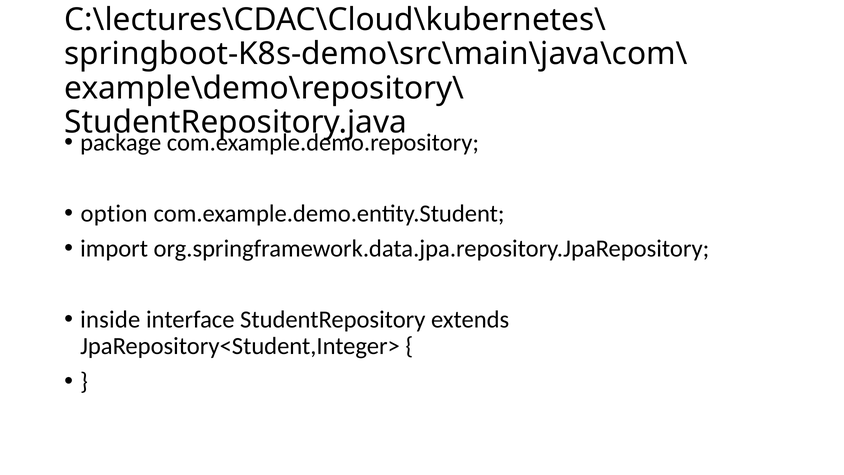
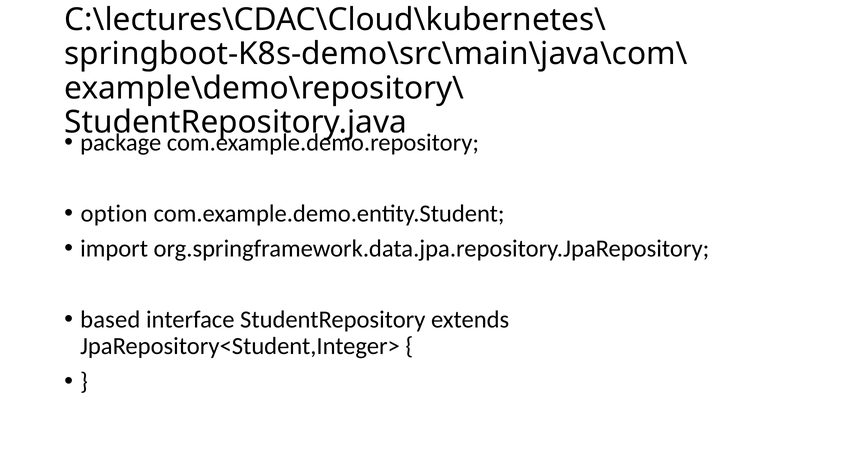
inside: inside -> based
